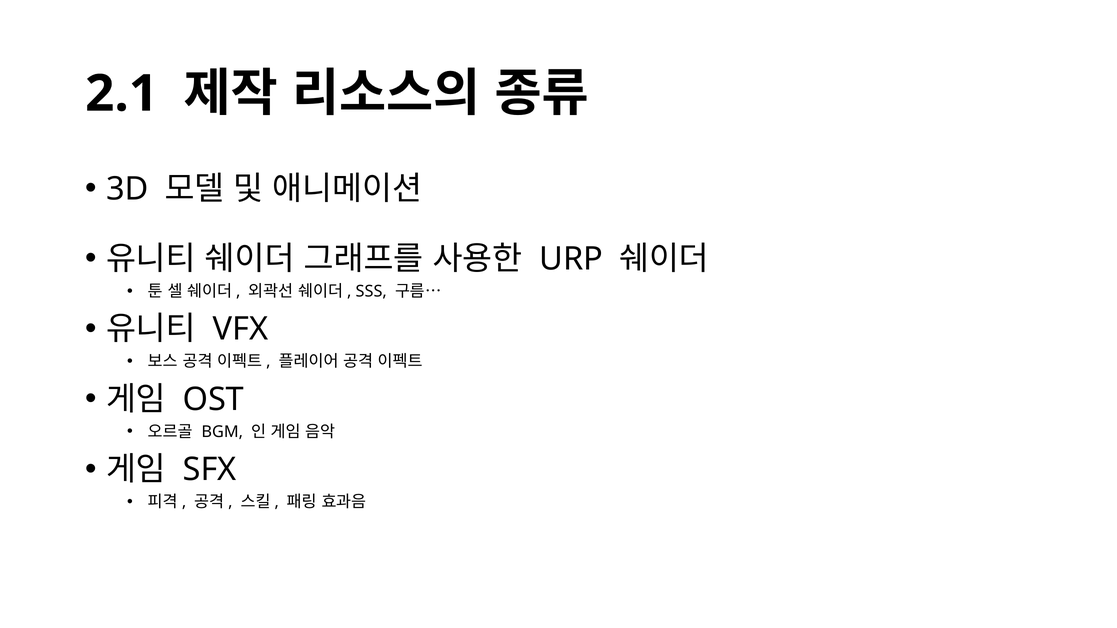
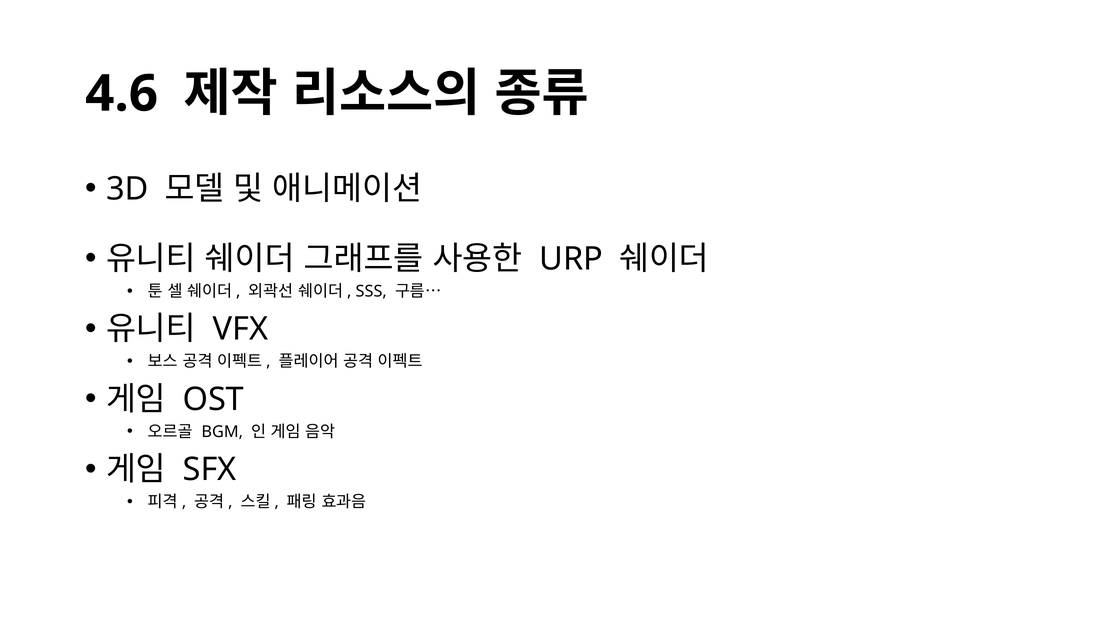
2.1: 2.1 -> 4.6
